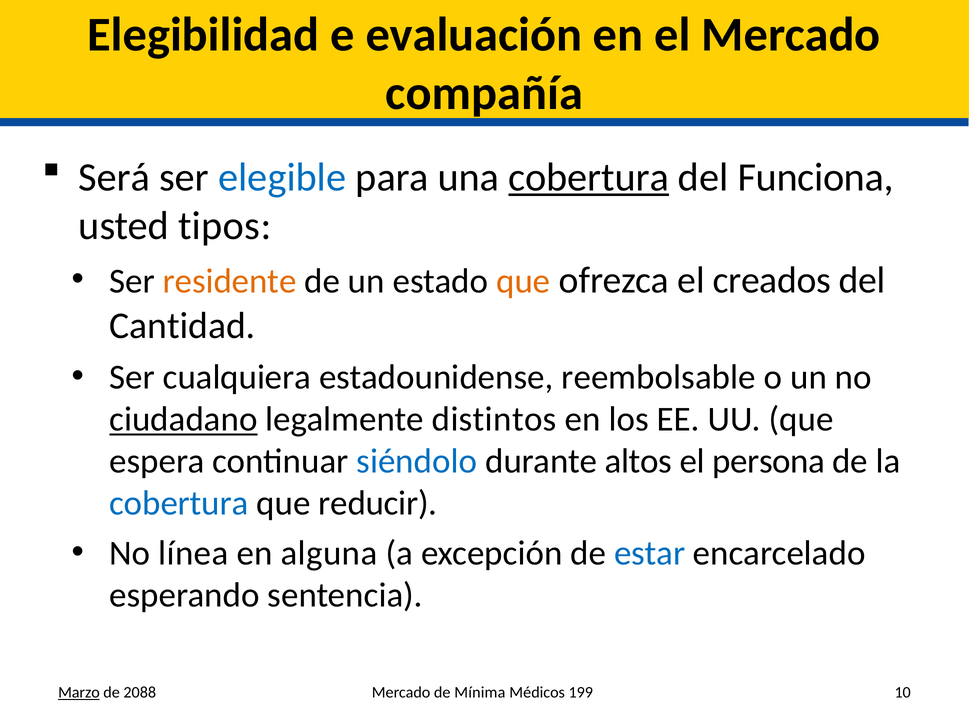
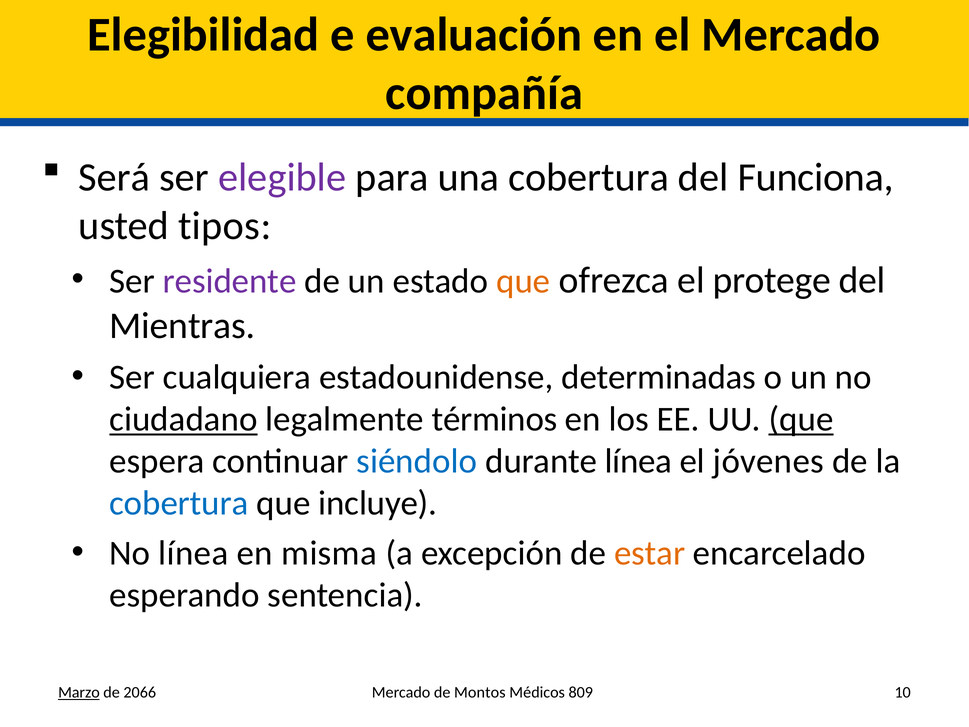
elegible colour: blue -> purple
cobertura at (589, 177) underline: present -> none
residente colour: orange -> purple
creados: creados -> protege
Cantidad: Cantidad -> Mientras
reembolsable: reembolsable -> determinadas
distintos: distintos -> términos
que at (801, 419) underline: none -> present
durante altos: altos -> línea
persona: persona -> jóvenes
reducir: reducir -> incluye
alguna: alguna -> misma
estar colour: blue -> orange
2088: 2088 -> 2066
Mínima: Mínima -> Montos
199: 199 -> 809
